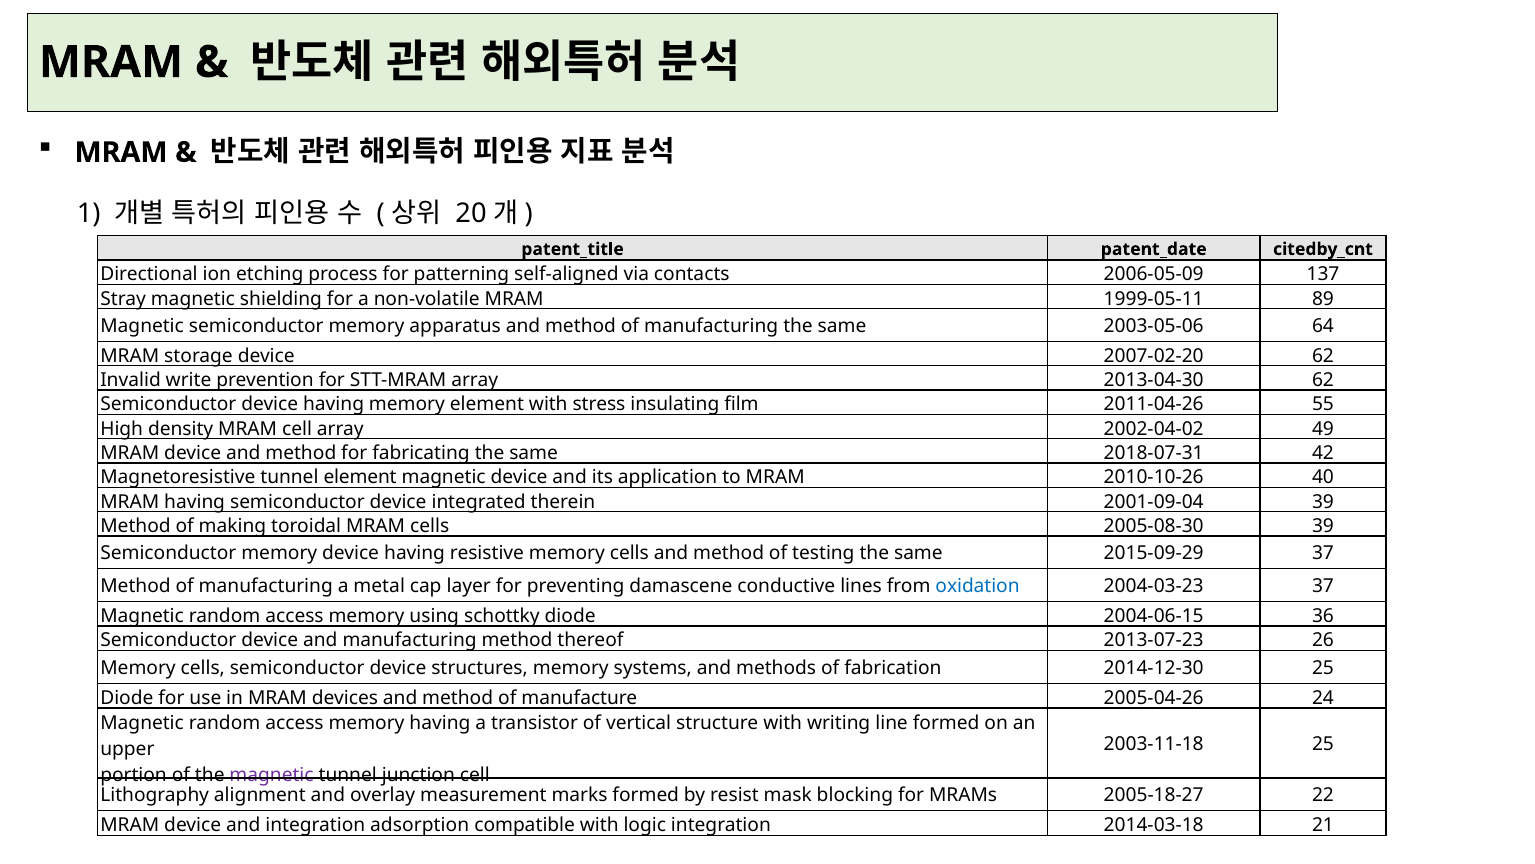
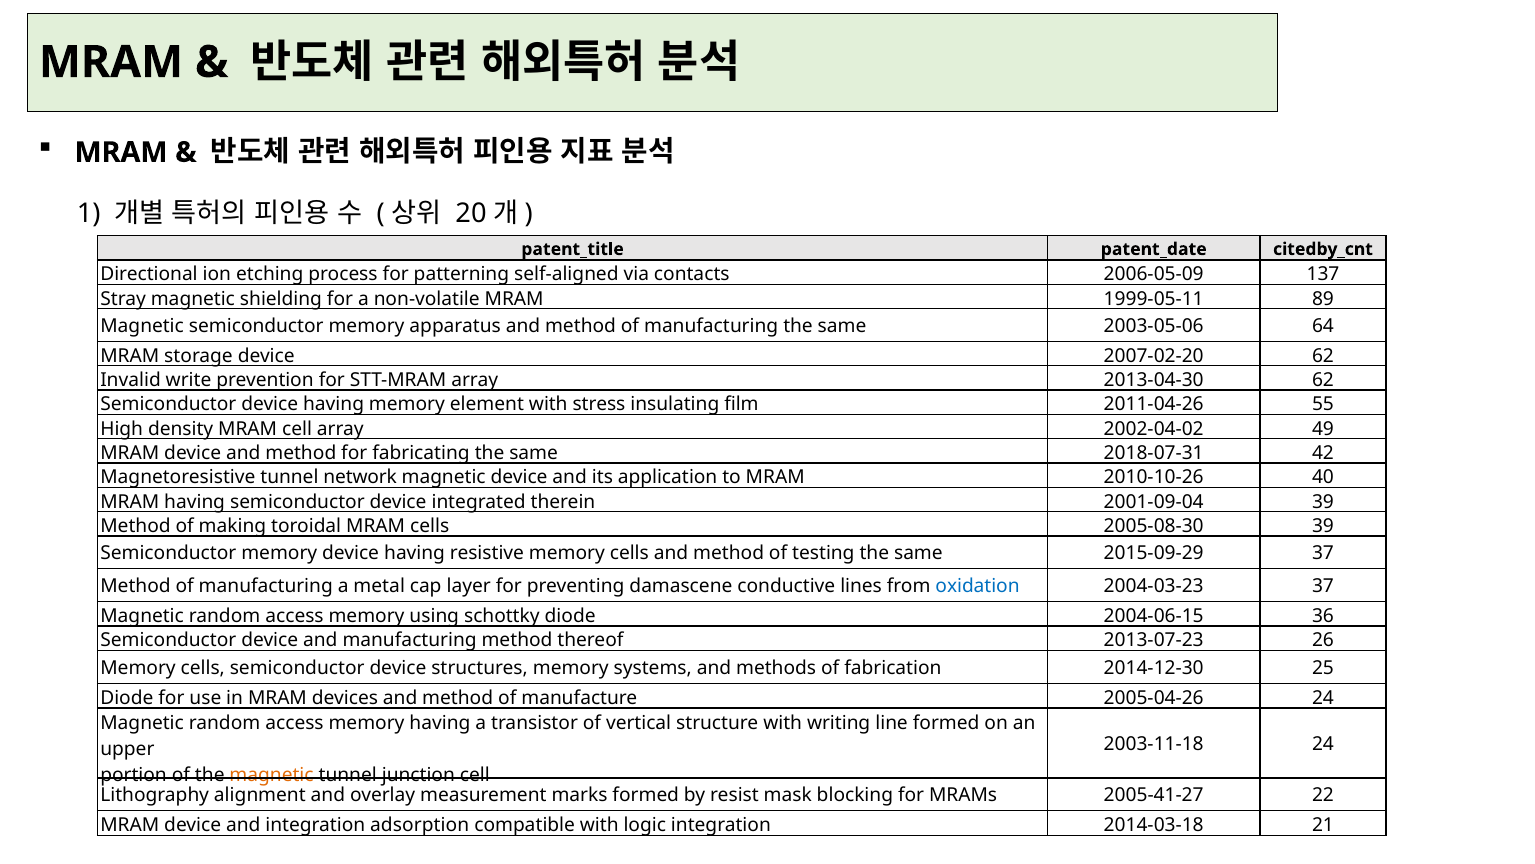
tunnel element: element -> network
2003-11-18 25: 25 -> 24
magnetic at (272, 774) colour: purple -> orange
2005-18-27: 2005-18-27 -> 2005-41-27
